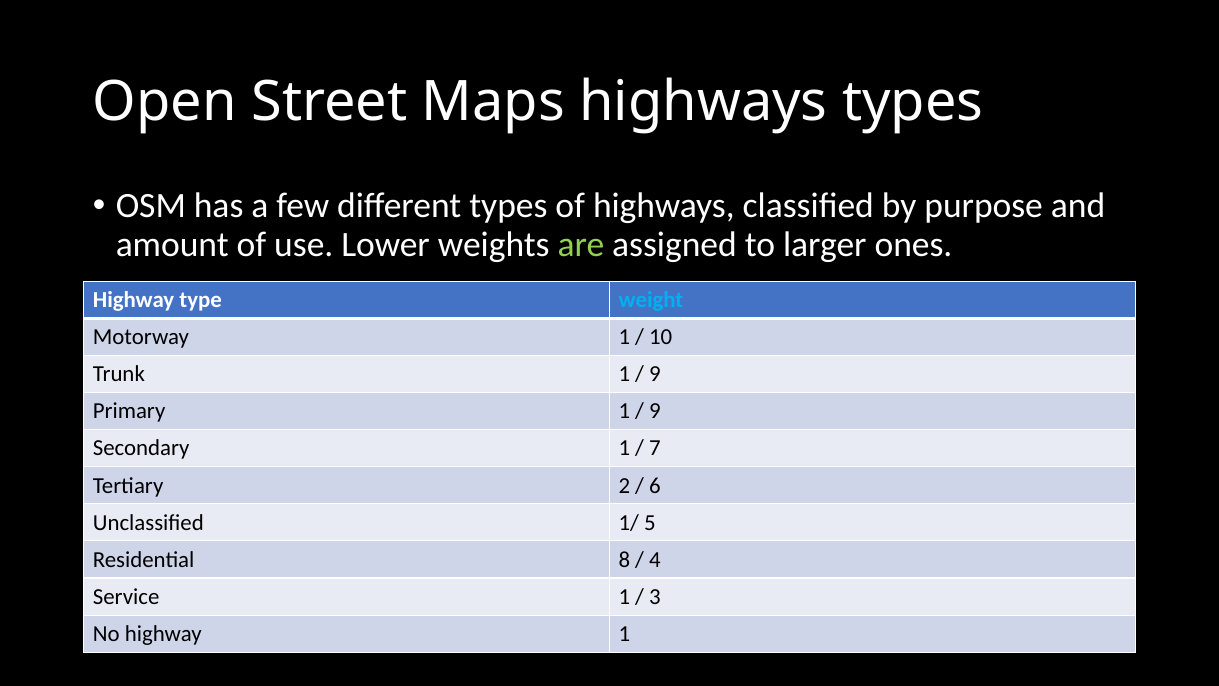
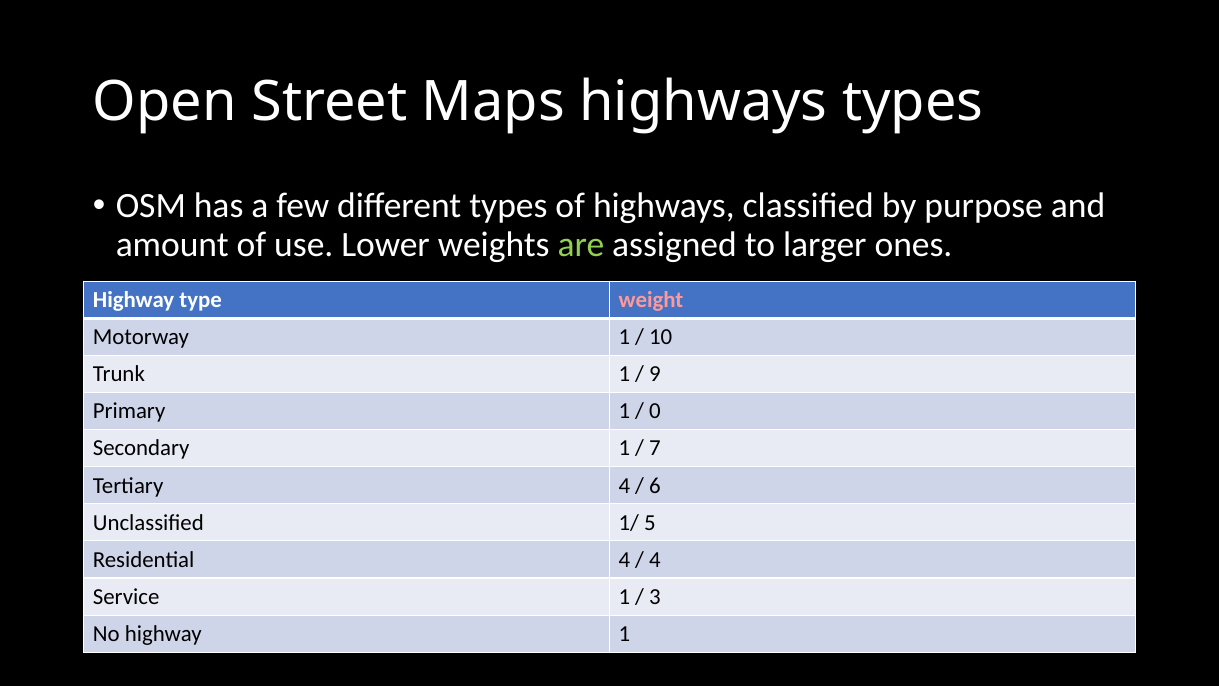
weight colour: light blue -> pink
9 at (655, 411): 9 -> 0
Tertiary 2: 2 -> 4
Residential 8: 8 -> 4
